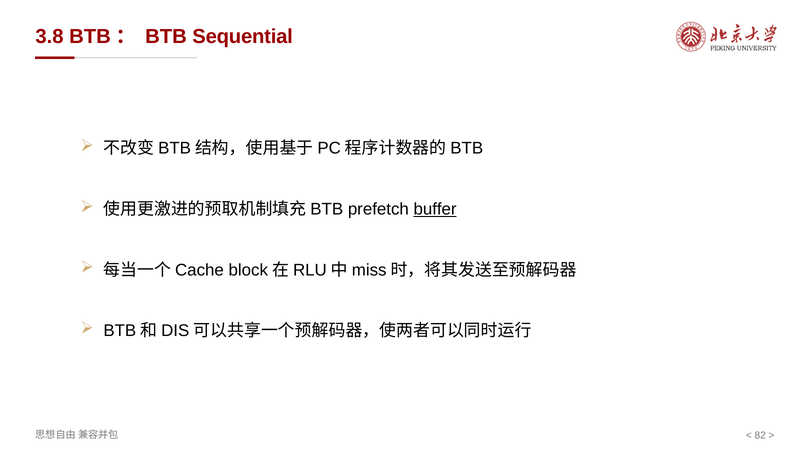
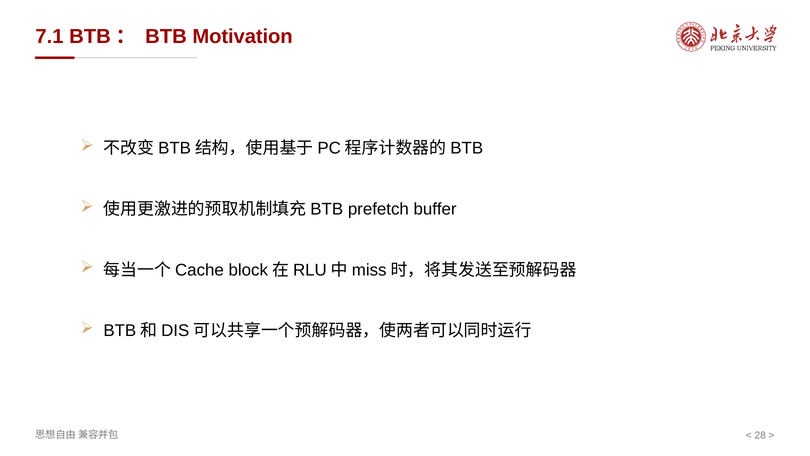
3.8: 3.8 -> 7.1
Sequential: Sequential -> Motivation
buffer underline: present -> none
82: 82 -> 28
